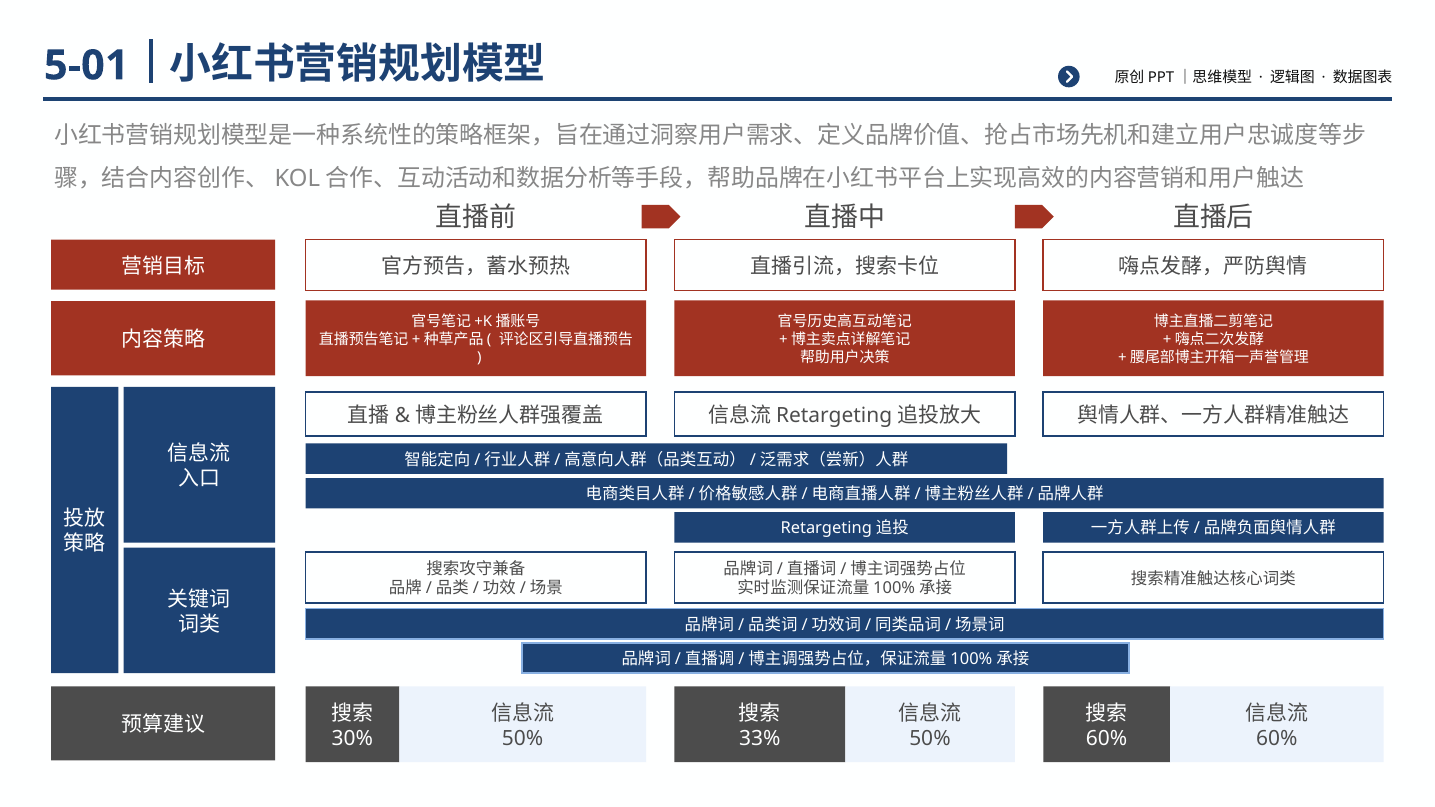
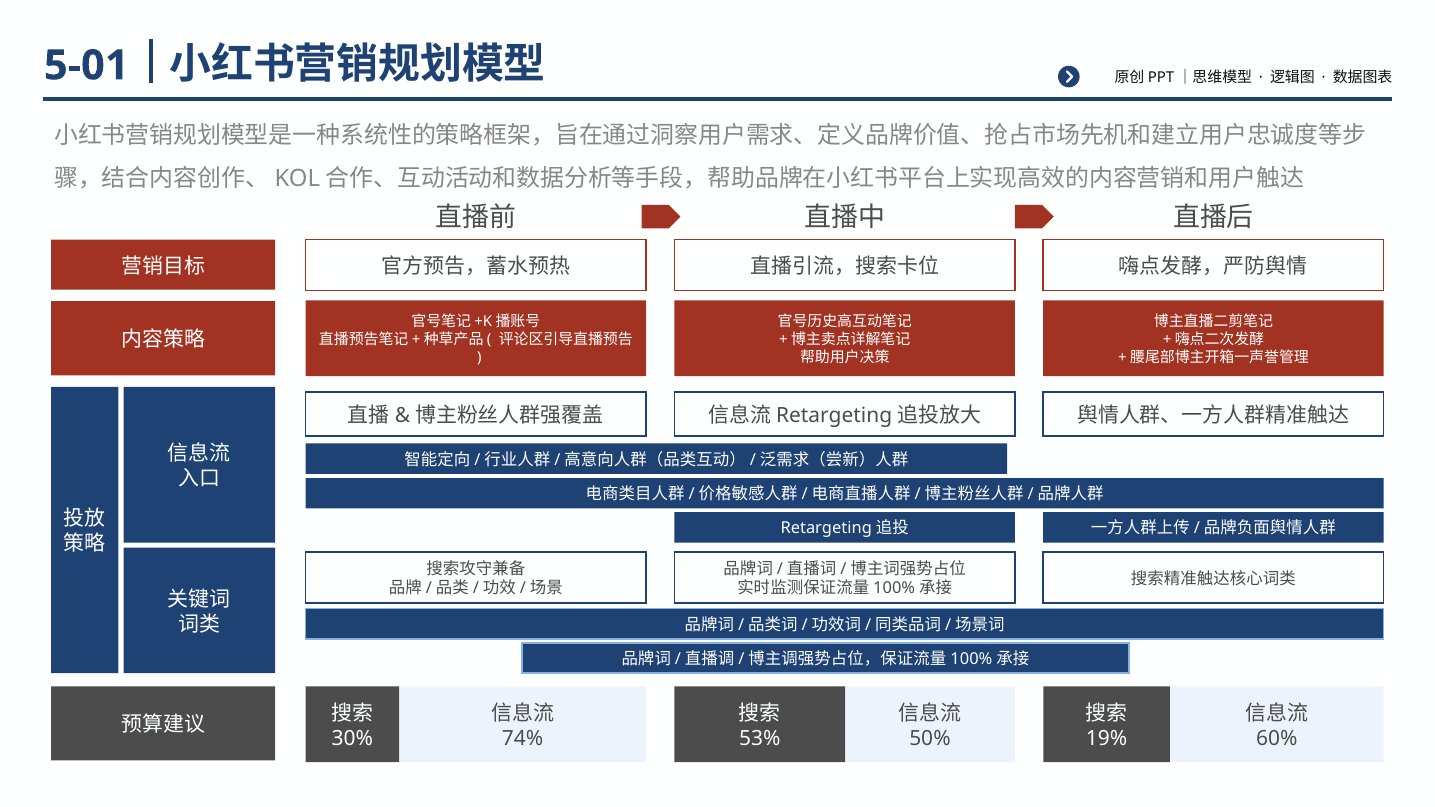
50% at (523, 738): 50% -> 74%
33%: 33% -> 53%
60% at (1107, 738): 60% -> 19%
